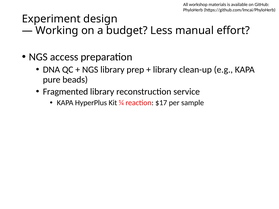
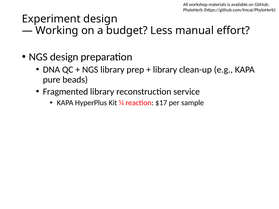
NGS access: access -> design
